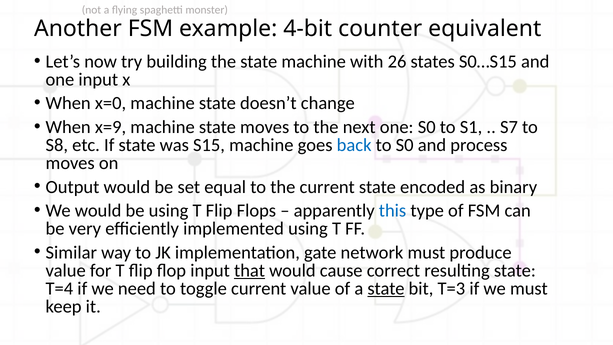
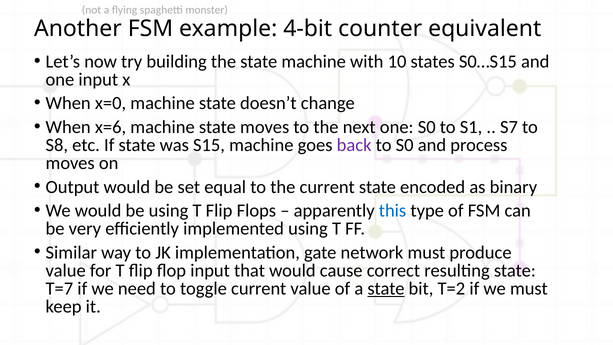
26: 26 -> 10
x=9: x=9 -> x=6
back colour: blue -> purple
that underline: present -> none
T=4: T=4 -> T=7
T=3: T=3 -> T=2
